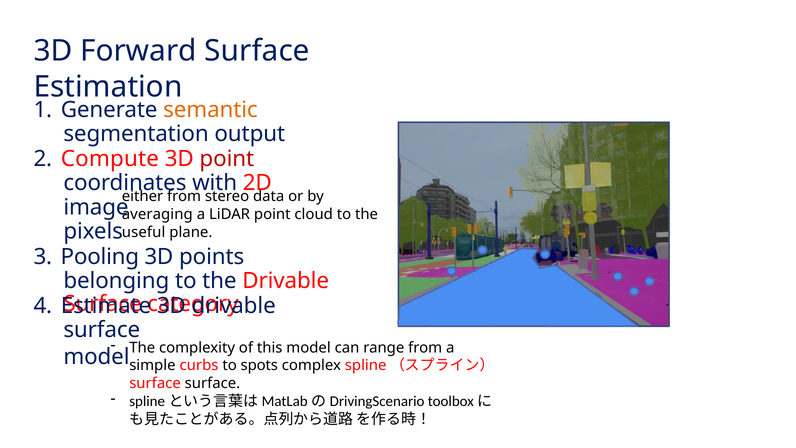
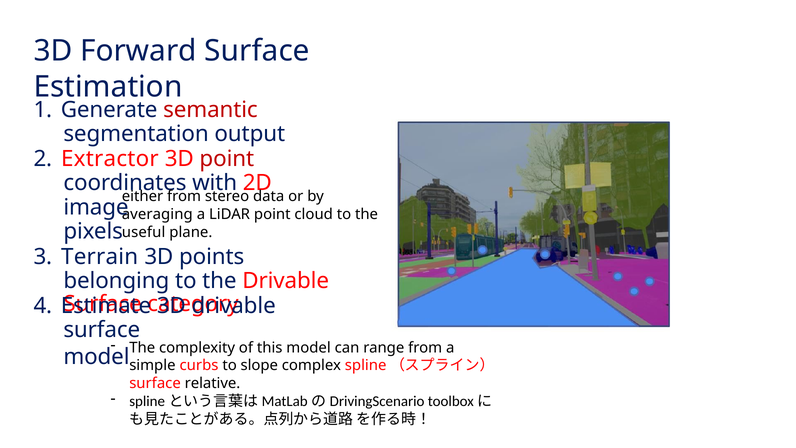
semantic colour: orange -> red
Compute: Compute -> Extractor
Pooling: Pooling -> Terrain
spots: spots -> slope
surface surface: surface -> relative
